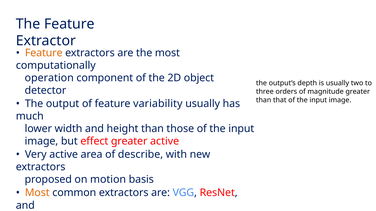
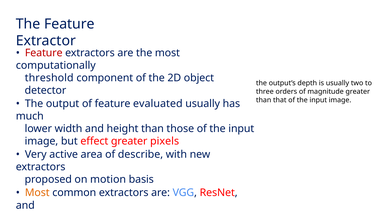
Feature at (44, 53) colour: orange -> red
operation: operation -> threshold
variability: variability -> evaluated
greater active: active -> pixels
